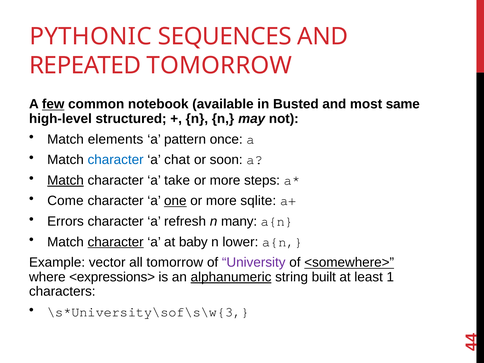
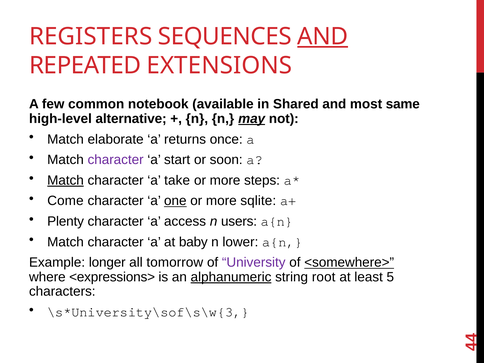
PYTHONIC: PYTHONIC -> REGISTERS
AND at (323, 36) underline: none -> present
REPEATED TOMORROW: TOMORROW -> EXTENSIONS
few underline: present -> none
Busted: Busted -> Shared
structured: structured -> alternative
may underline: none -> present
elements: elements -> elaborate
pattern: pattern -> returns
character at (116, 160) colour: blue -> purple
chat: chat -> start
Errors: Errors -> Plenty
refresh: refresh -> access
many: many -> users
character at (116, 242) underline: present -> none
vector: vector -> longer
built: built -> root
1: 1 -> 5
